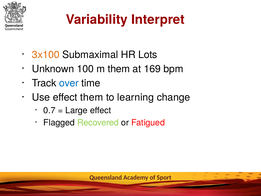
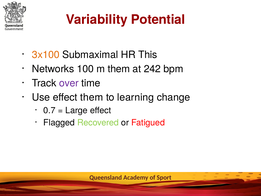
Interpret: Interpret -> Potential
Lots: Lots -> This
Unknown: Unknown -> Networks
169: 169 -> 242
over colour: blue -> purple
